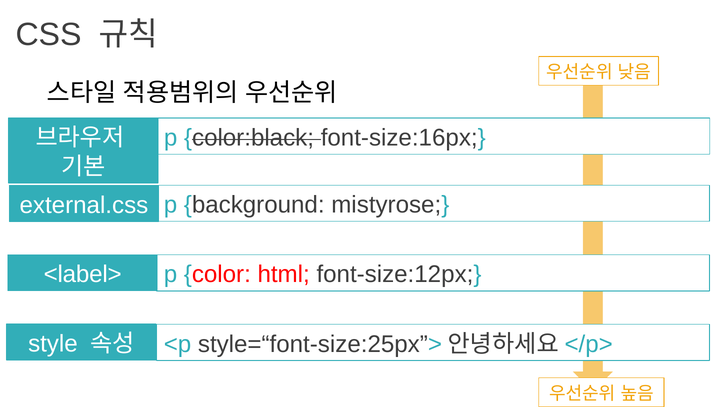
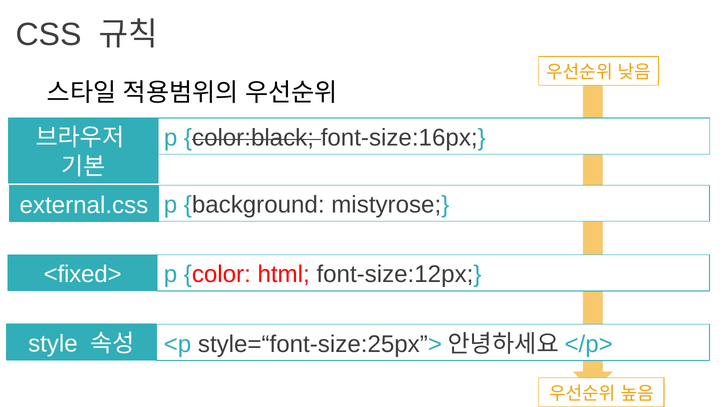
<label>: <label> -> <fixed>
